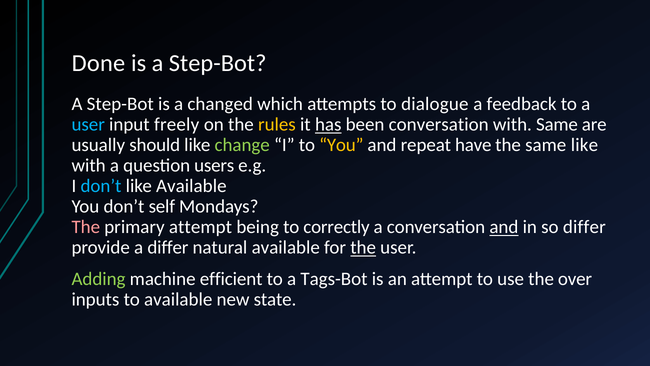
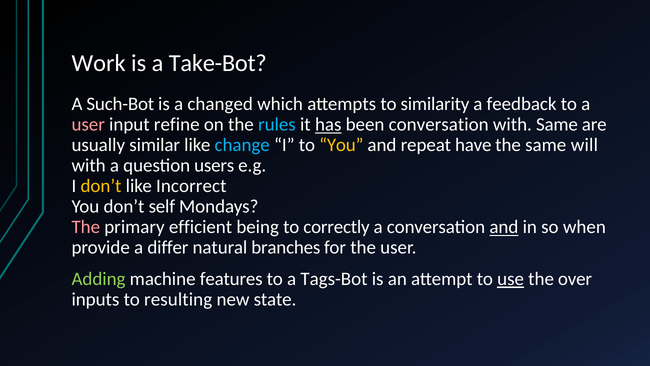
Done: Done -> Work
is a Step-Bot: Step-Bot -> Take-Bot
Step-Bot at (120, 104): Step-Bot -> Such-Bot
dialogue: dialogue -> similarity
user at (88, 125) colour: light blue -> pink
freely: freely -> refine
rules colour: yellow -> light blue
should: should -> similar
change colour: light green -> light blue
same like: like -> will
don’t at (101, 186) colour: light blue -> yellow
like Available: Available -> Incorrect
primary attempt: attempt -> efficient
so differ: differ -> when
natural available: available -> branches
the at (363, 248) underline: present -> none
efficient: efficient -> features
use underline: none -> present
to available: available -> resulting
